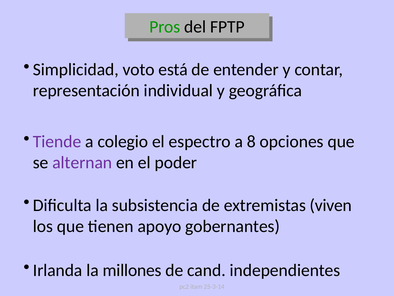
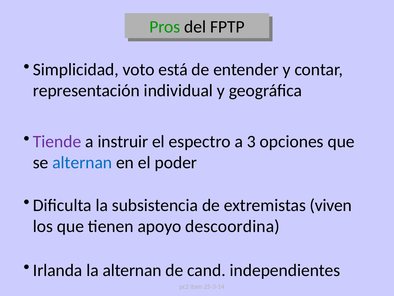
colegio: colegio -> instruir
8: 8 -> 3
alternan at (82, 162) colour: purple -> blue
gobernantes: gobernantes -> descoordina
la millones: millones -> alternan
